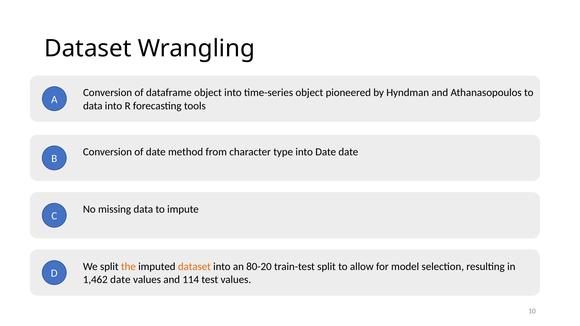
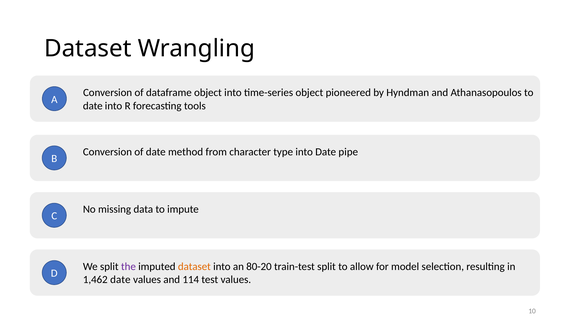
data at (93, 106): data -> date
Date date: date -> pipe
the colour: orange -> purple
